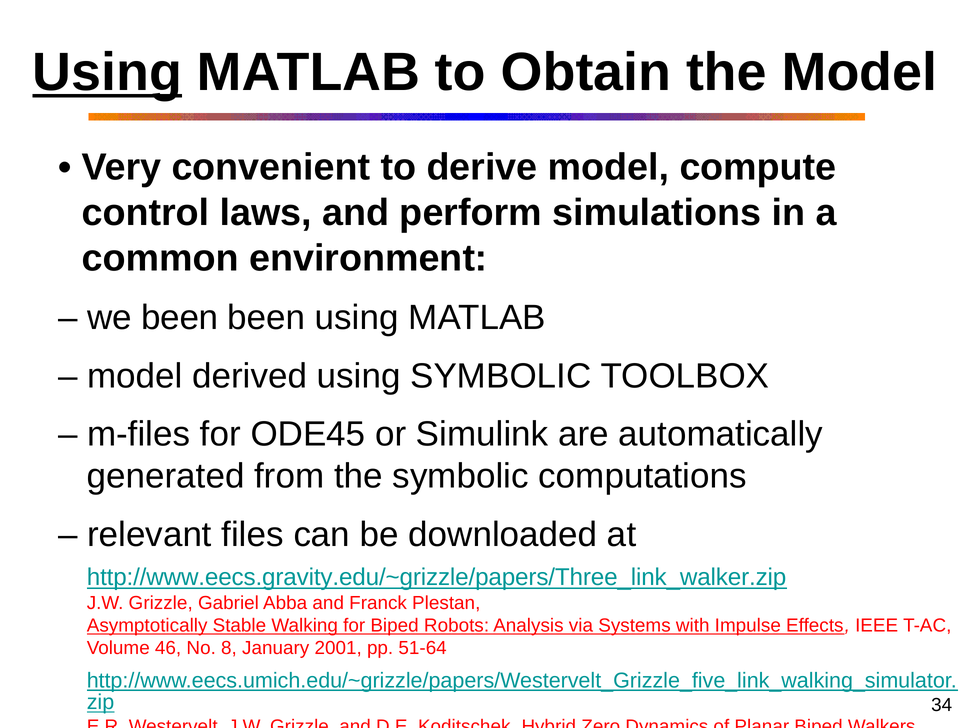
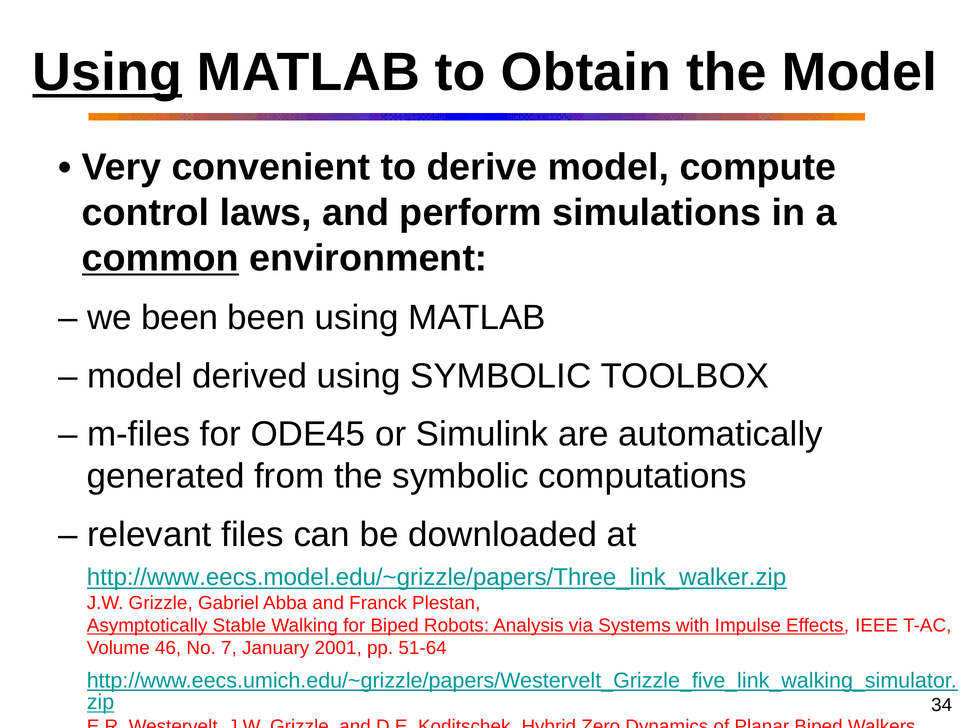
common underline: none -> present
http://www.eecs.gravity.edu/~grizzle/papers/Three_link_walker.zip: http://www.eecs.gravity.edu/~grizzle/papers/Three_link_walker.zip -> http://www.eecs.model.edu/~grizzle/papers/Three_link_walker.zip
8: 8 -> 7
